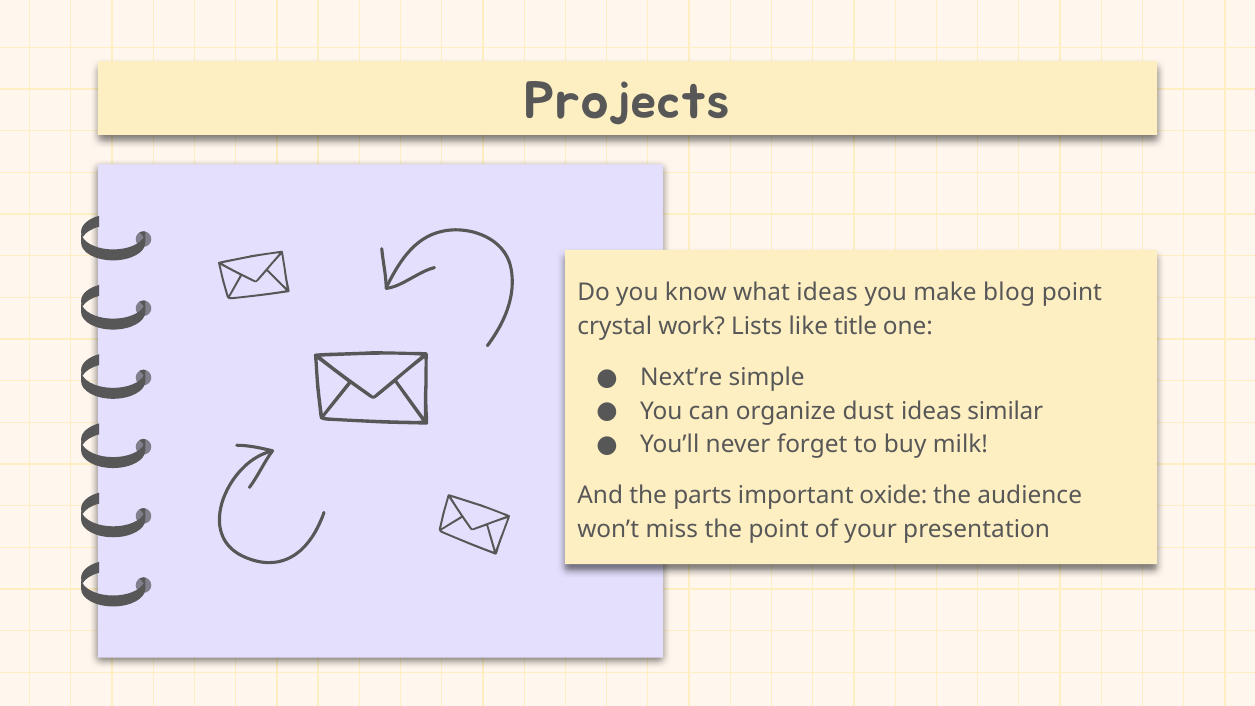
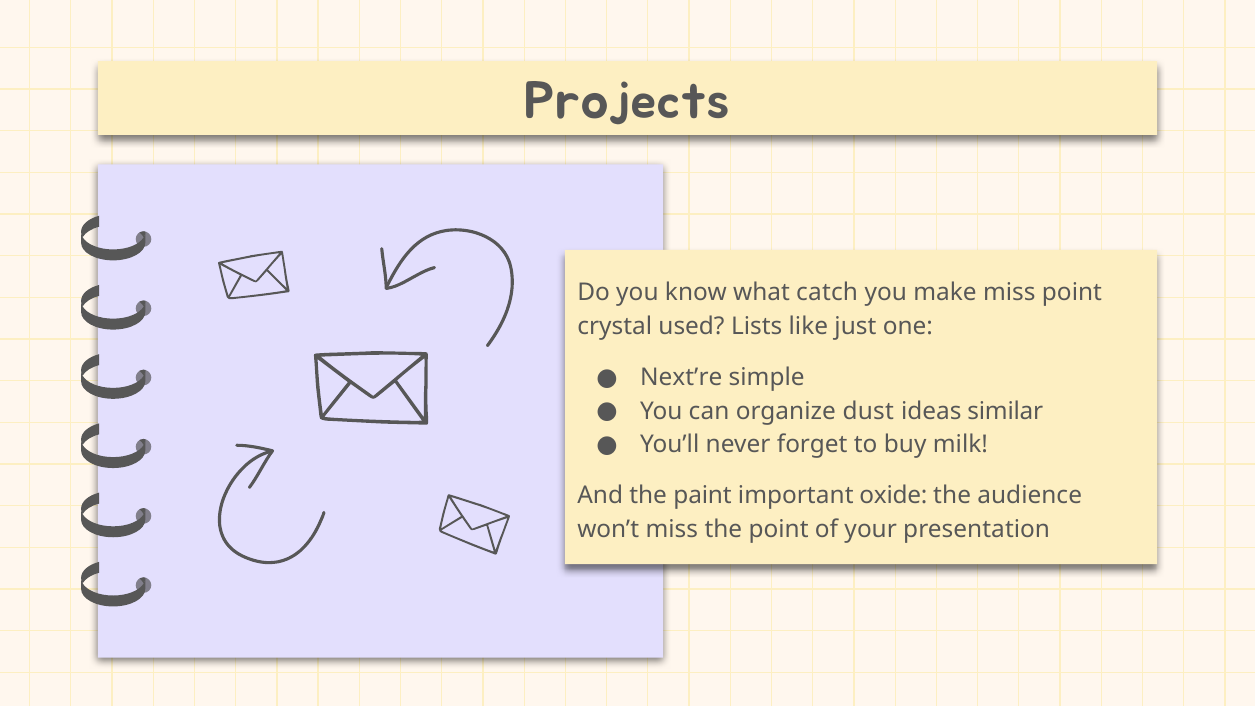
what ideas: ideas -> catch
make blog: blog -> miss
work: work -> used
title: title -> just
parts: parts -> paint
